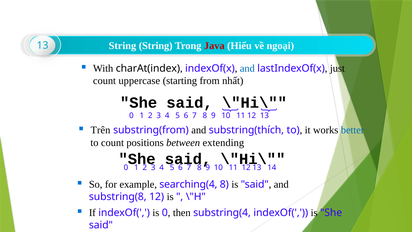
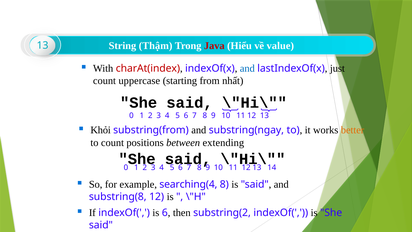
String String: String -> Thậm
ngoại: ngoại -> value
charAt(index colour: black -> red
Trên: Trên -> Khỏi
substring(thích: substring(thích -> substring(ngay
better colour: blue -> orange
is 0: 0 -> 6
substring(4: substring(4 -> substring(2
